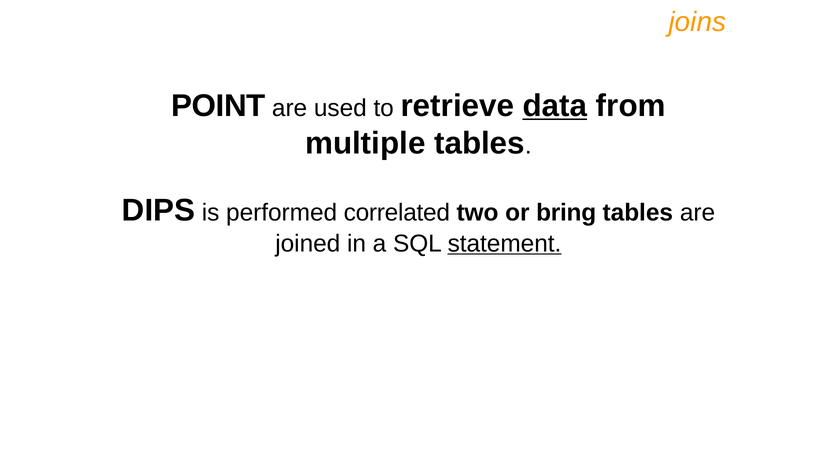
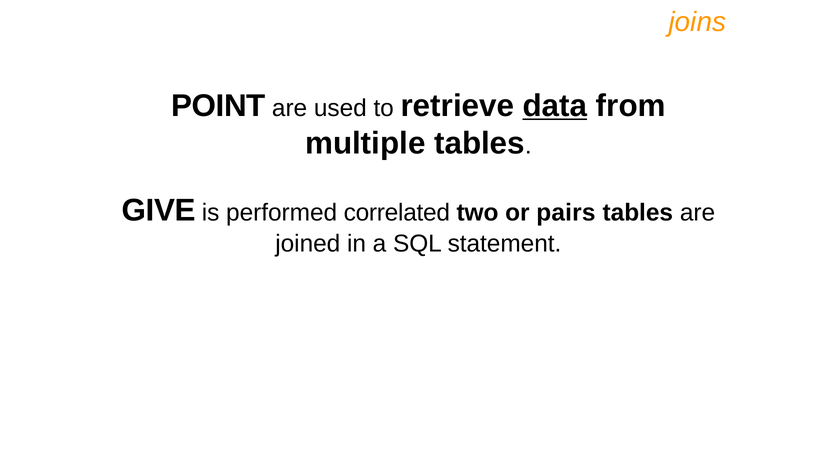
DIPS: DIPS -> GIVE
bring: bring -> pairs
statement underline: present -> none
